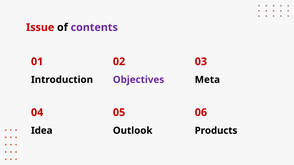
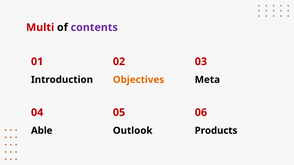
Issue: Issue -> Multi
Objectives colour: purple -> orange
Idea: Idea -> Able
